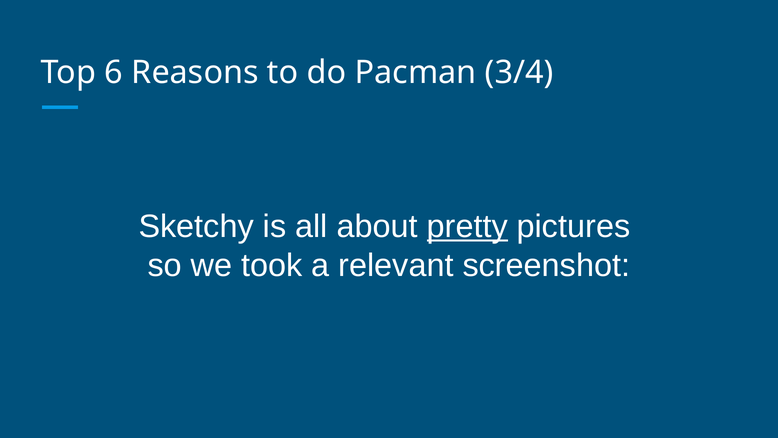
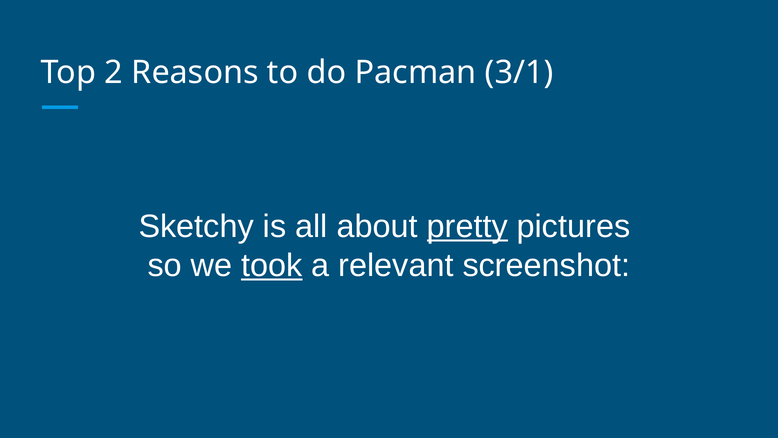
6: 6 -> 2
3/4: 3/4 -> 3/1
took underline: none -> present
